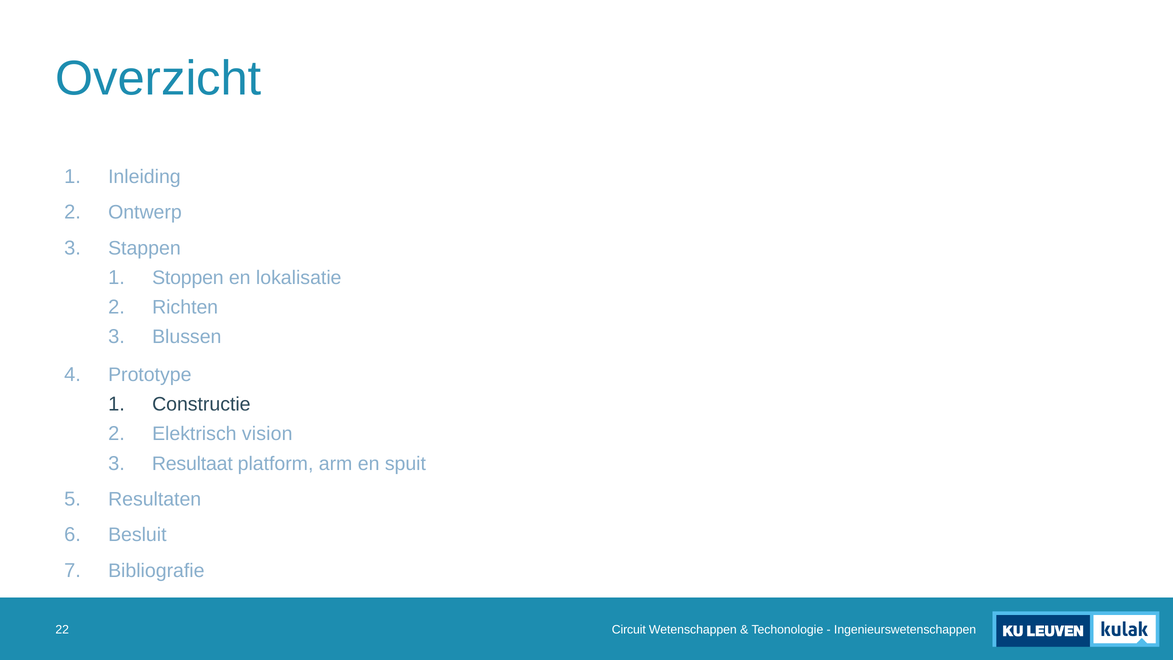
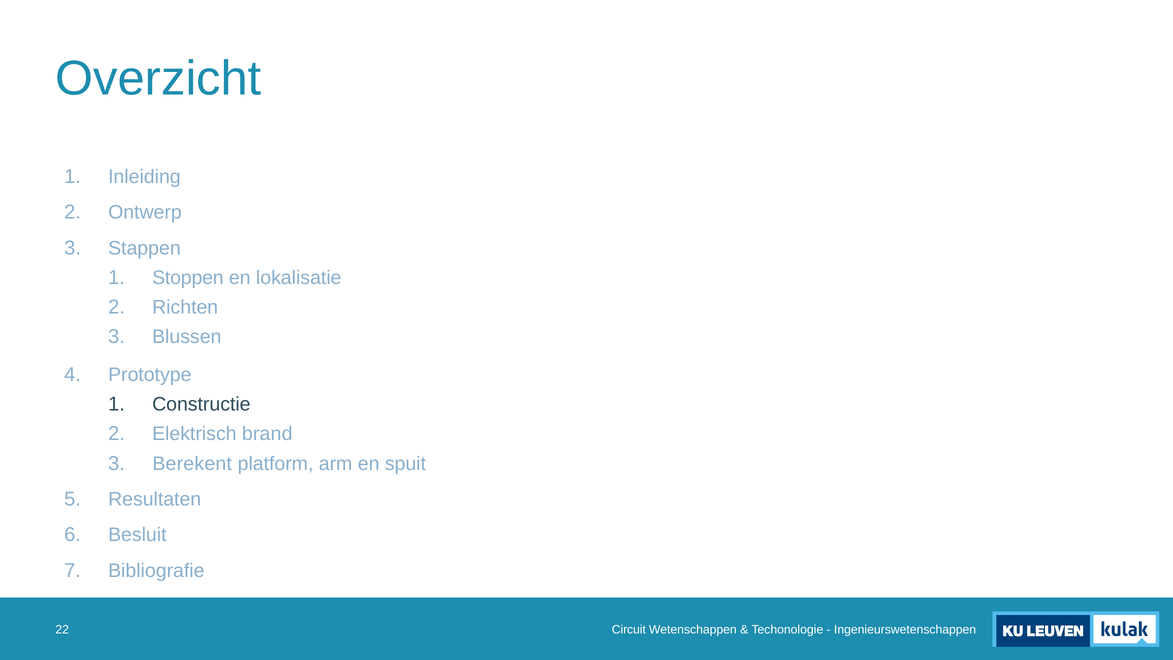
vision: vision -> brand
Resultaat: Resultaat -> Berekent
